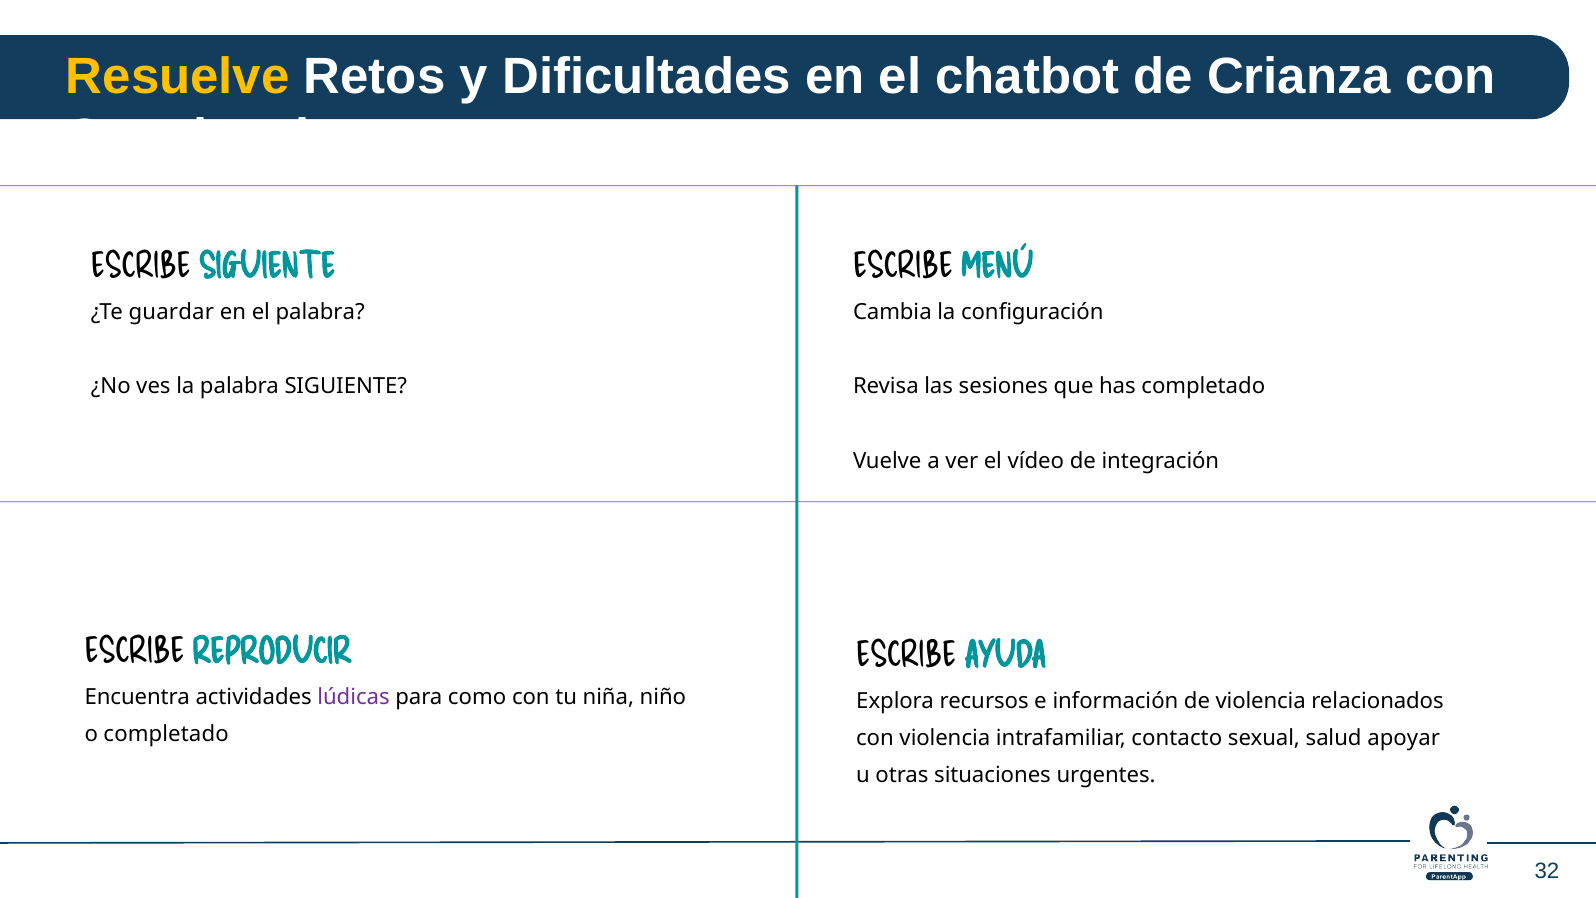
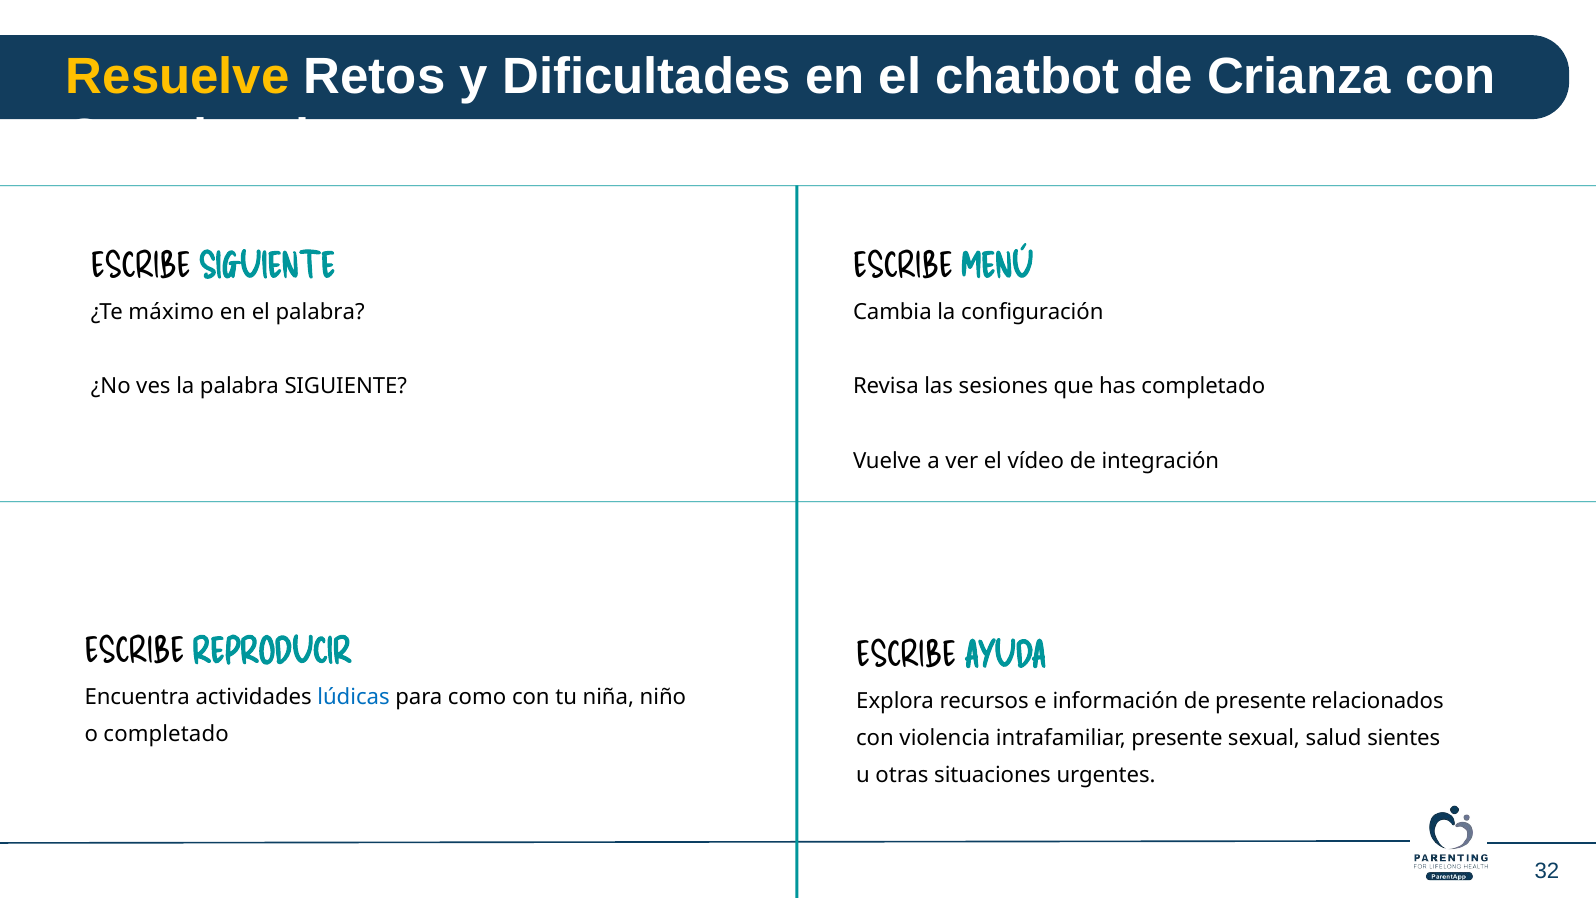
guardar: guardar -> máximo
lúdicas colour: purple -> blue
de violencia: violencia -> presente
intrafamiliar contacto: contacto -> presente
apoyar: apoyar -> sientes
